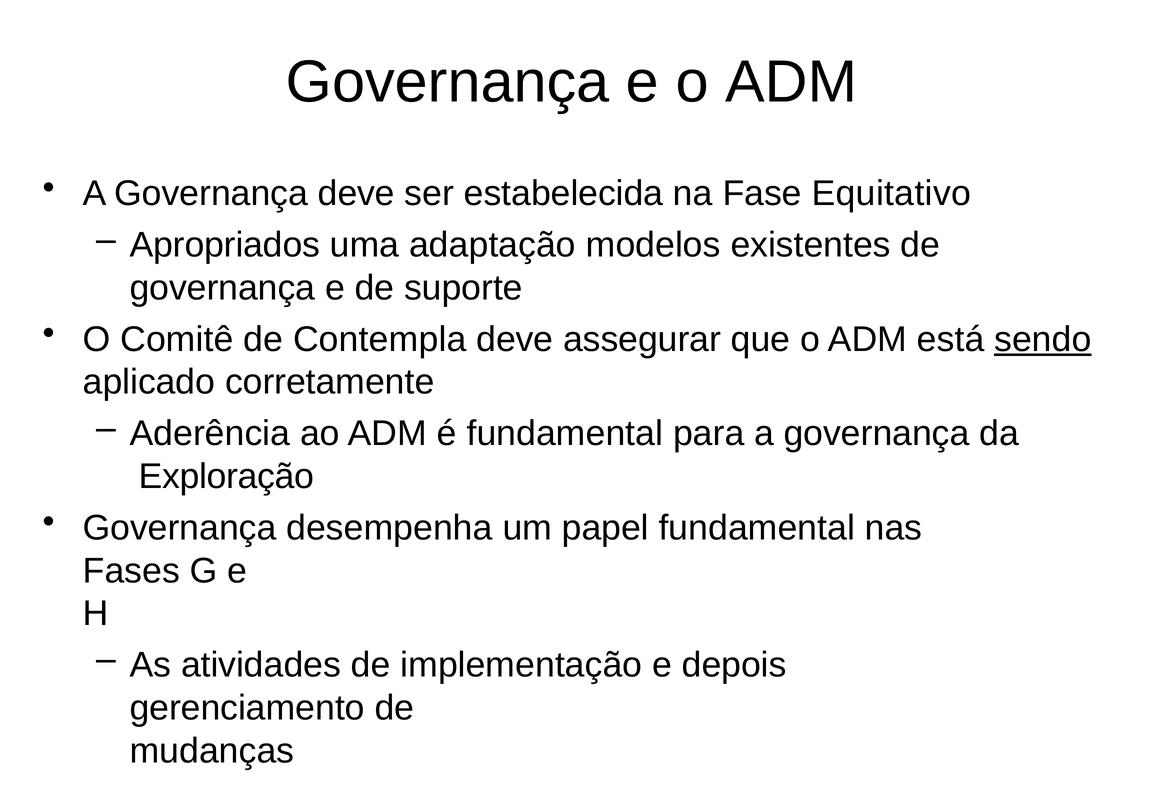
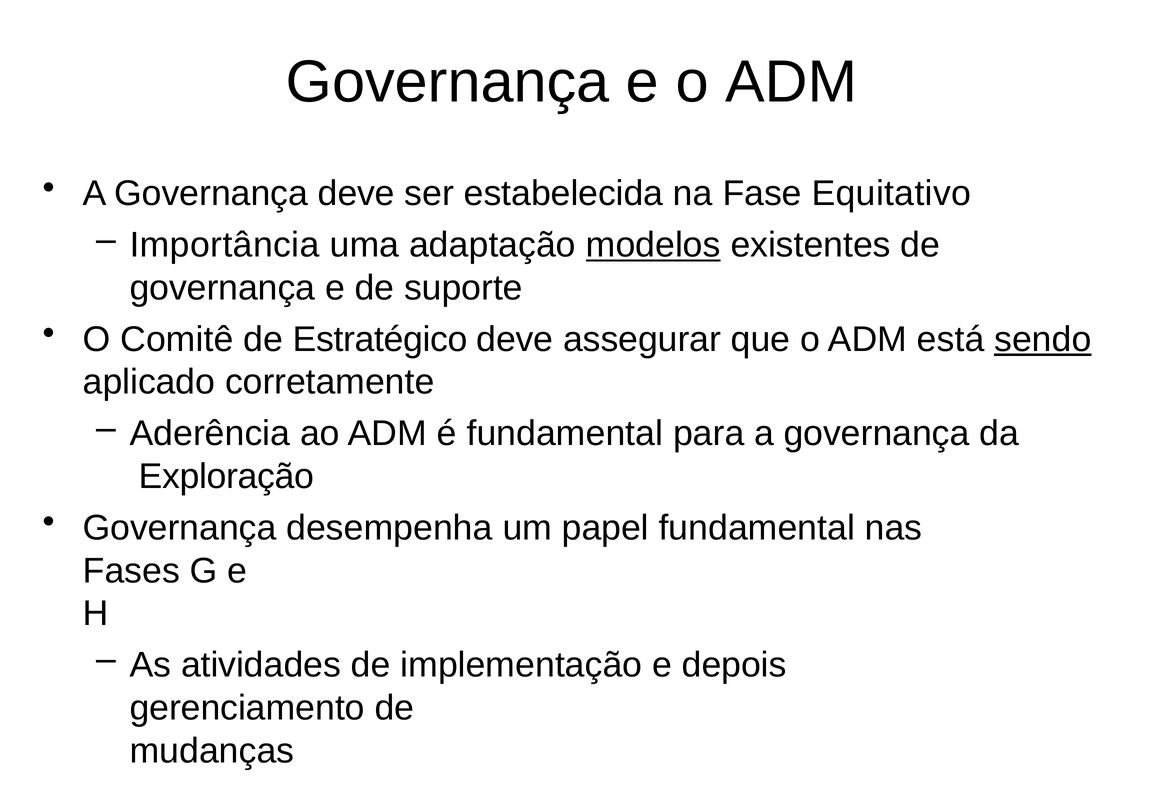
Apropriados: Apropriados -> Importância
modelos underline: none -> present
Contempla: Contempla -> Estratégico
